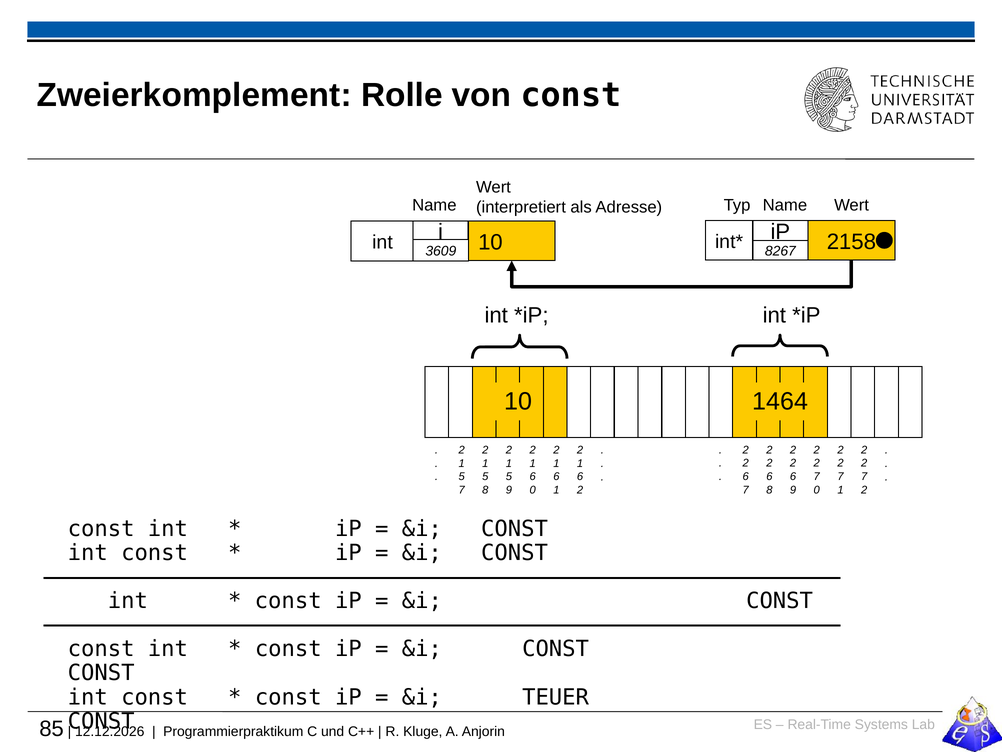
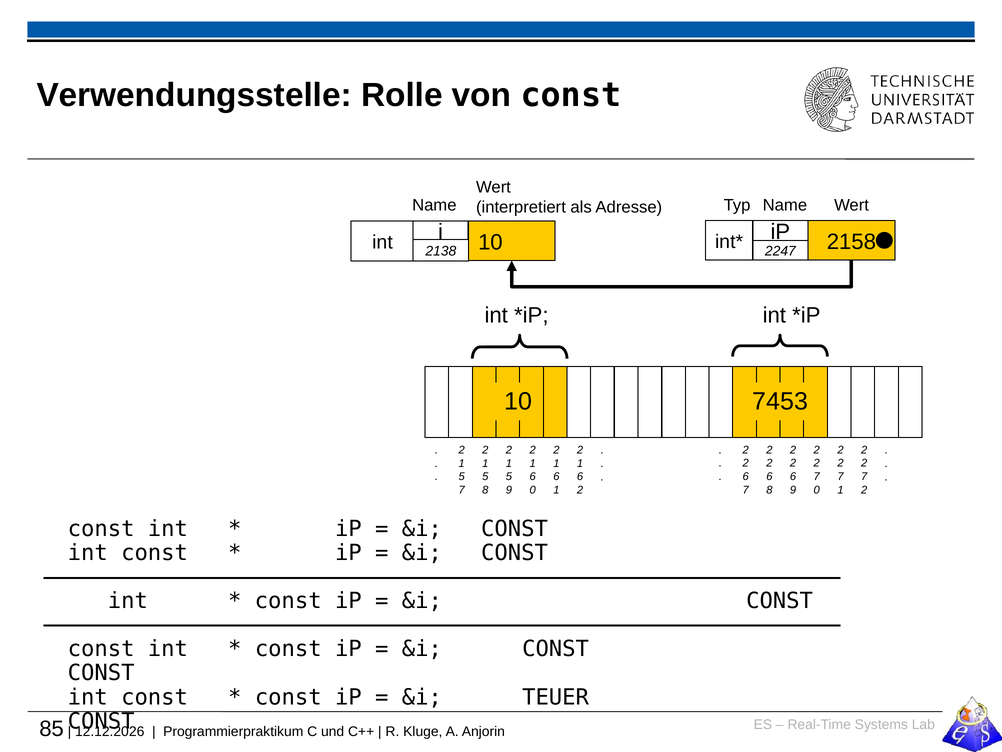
Zweierkomplement: Zweierkomplement -> Verwendungsstelle
8267: 8267 -> 2247
3609: 3609 -> 2138
1464: 1464 -> 7453
